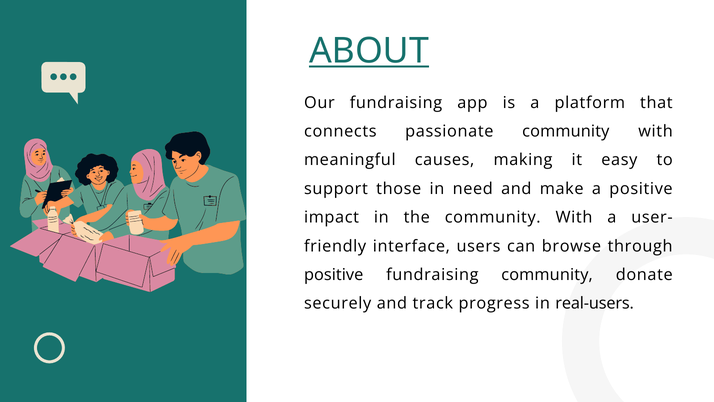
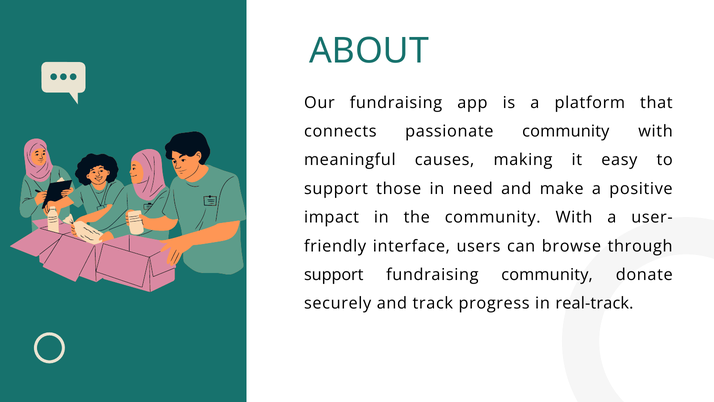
ABOUT underline: present -> none
positive at (334, 275): positive -> support
real-users: real-users -> real-track
